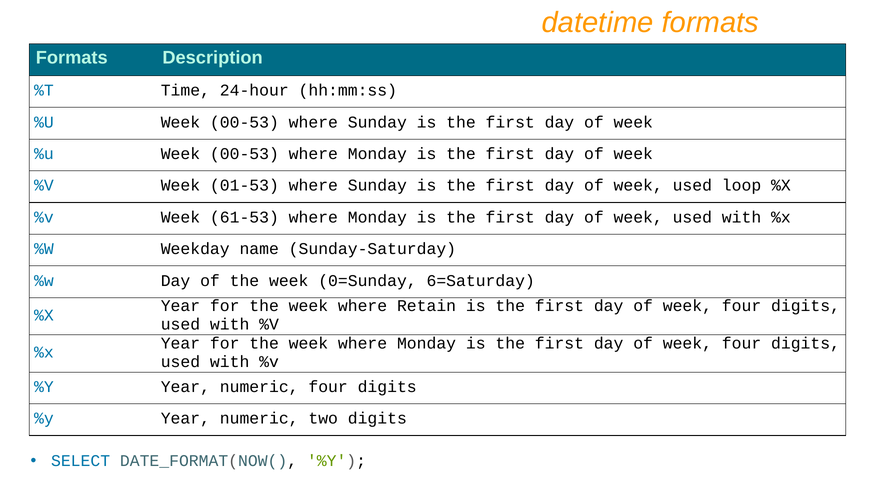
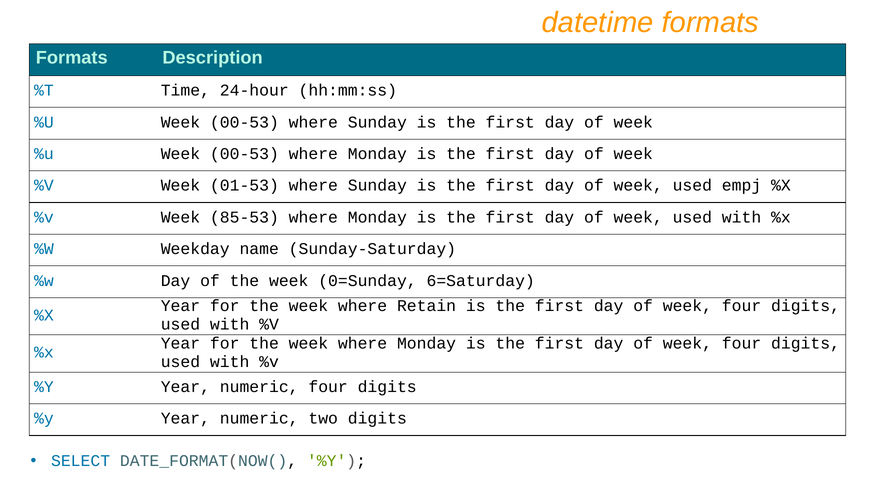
loop: loop -> empj
61-53: 61-53 -> 85-53
